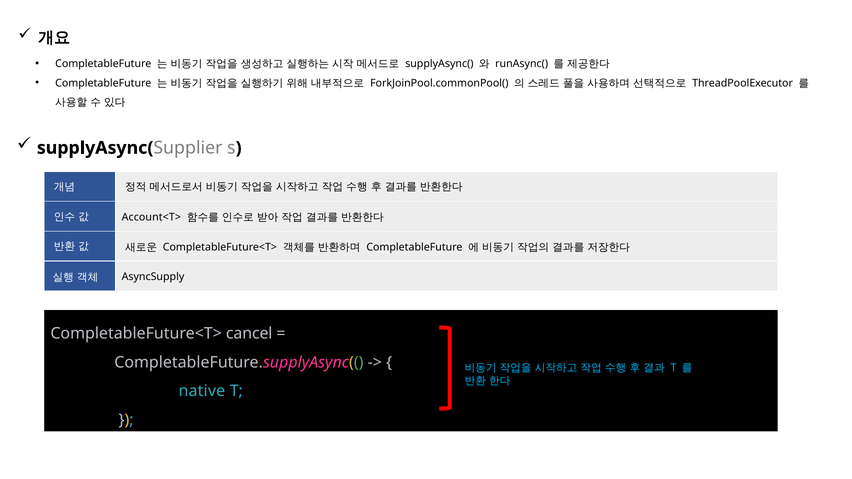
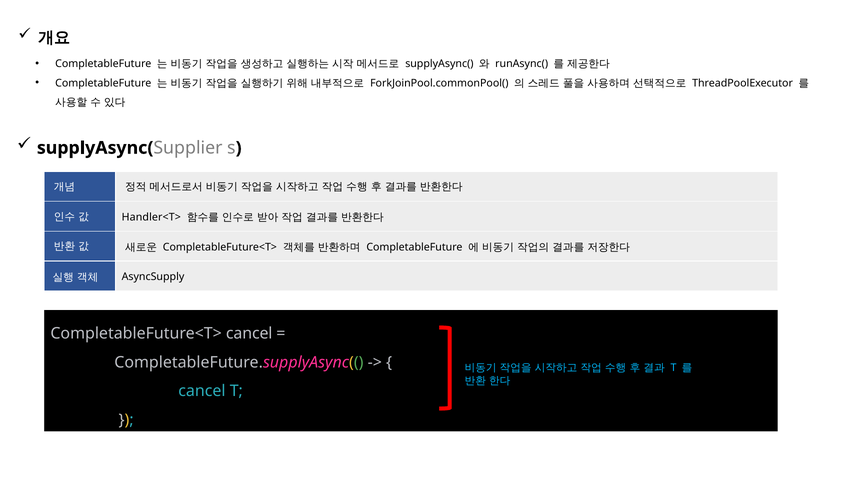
Account<T>: Account<T> -> Handler<T>
native at (202, 391): native -> cancel
